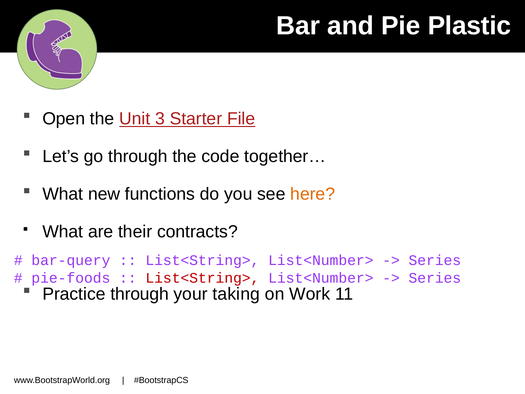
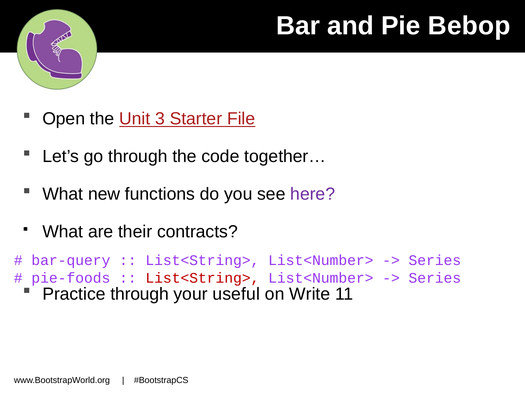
Plastic: Plastic -> Bebop
here colour: orange -> purple
taking: taking -> useful
Work: Work -> Write
